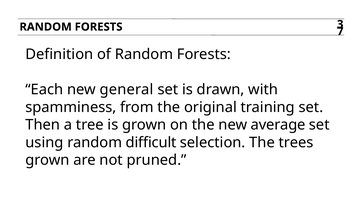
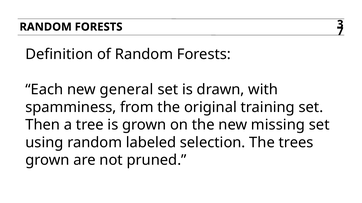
average: average -> missing
difficult: difficult -> labeled
